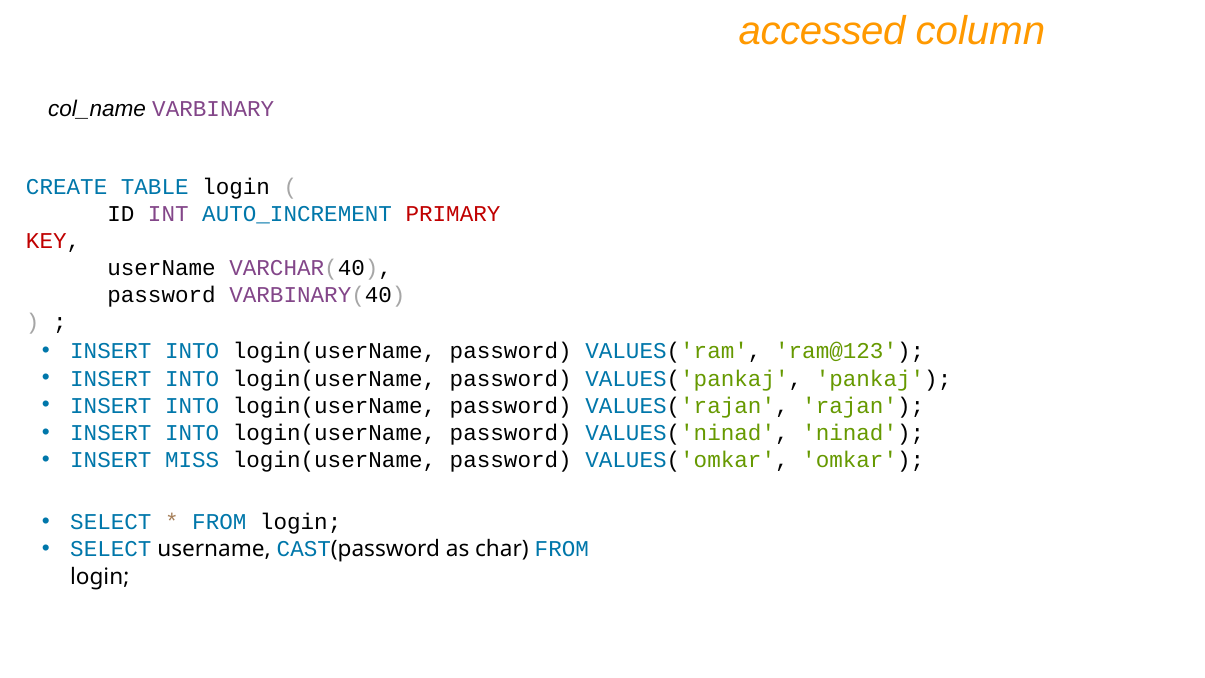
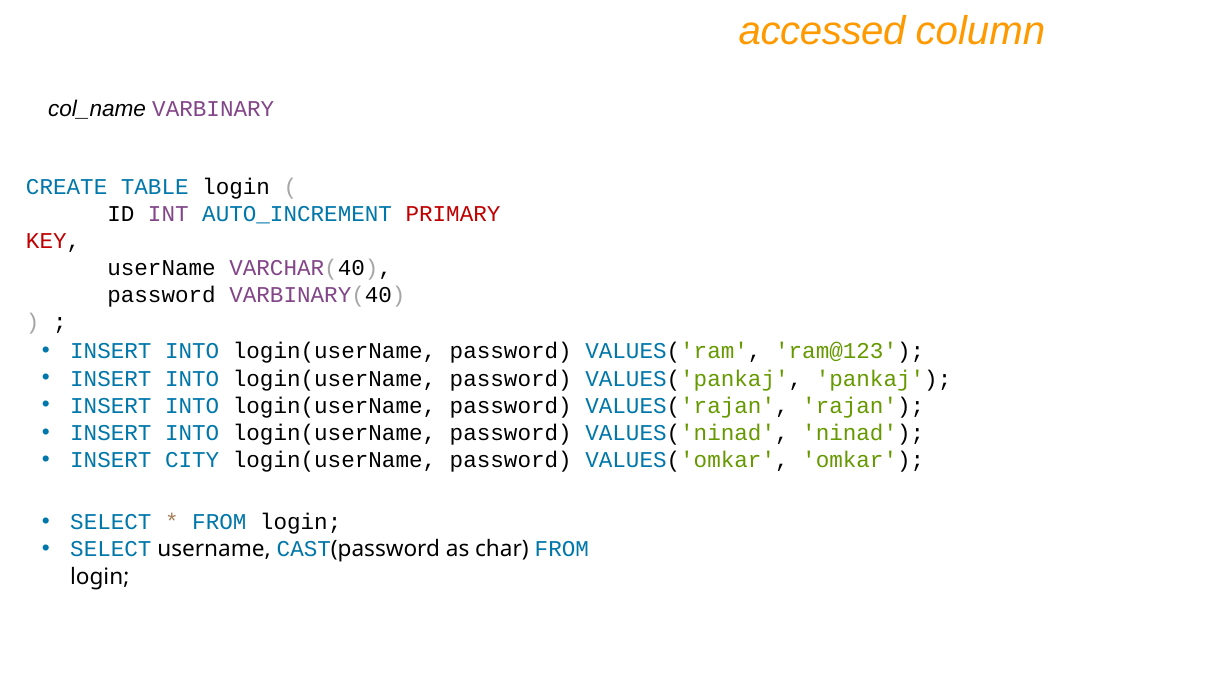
MISS: MISS -> CITY
